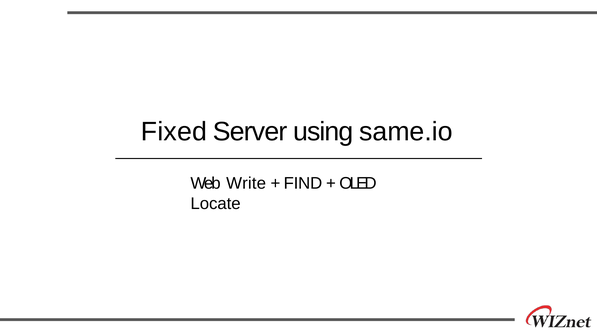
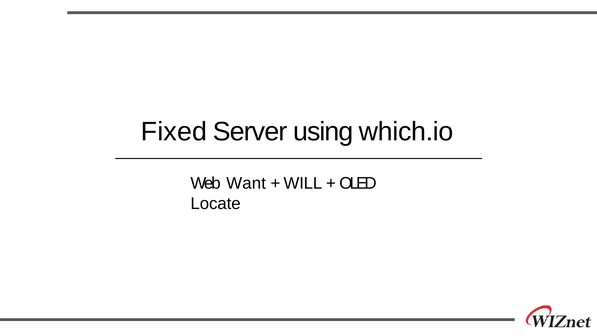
same.io: same.io -> which.io
Write: Write -> Want
FIND: FIND -> WILL
